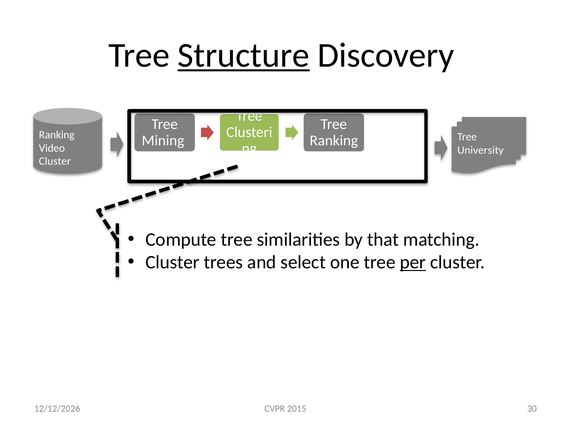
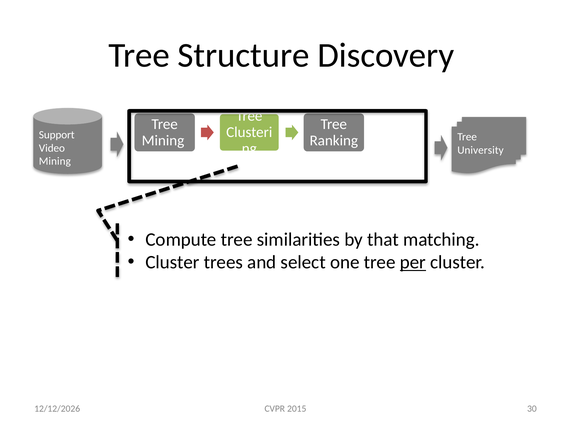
Structure underline: present -> none
Ranking at (57, 135): Ranking -> Support
Cluster at (55, 161): Cluster -> Mining
